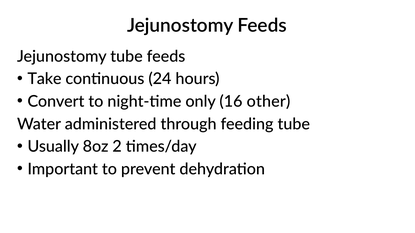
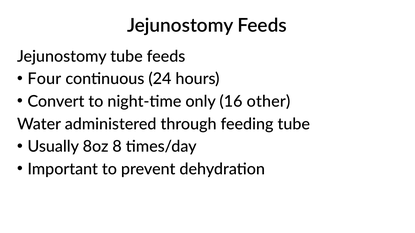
Take: Take -> Four
2: 2 -> 8
